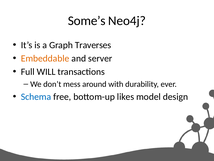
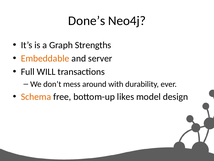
Some’s: Some’s -> Done’s
Traverses: Traverses -> Strengths
Schema colour: blue -> orange
